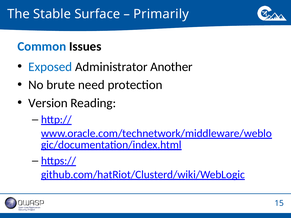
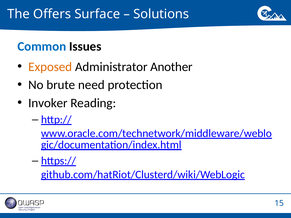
Stable: Stable -> Offers
Primarily: Primarily -> Solutions
Exposed colour: blue -> orange
Version: Version -> Invoker
